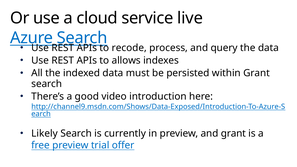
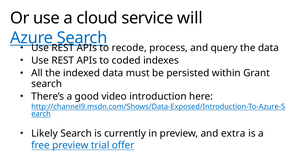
live: live -> will
allows: allows -> coded
and grant: grant -> extra
